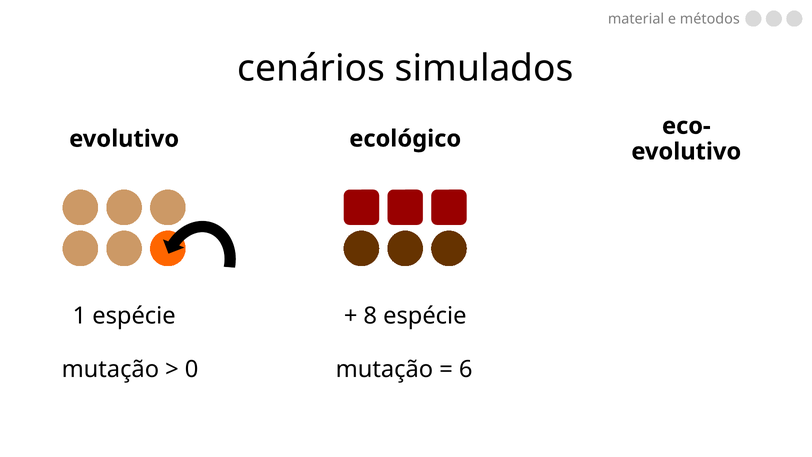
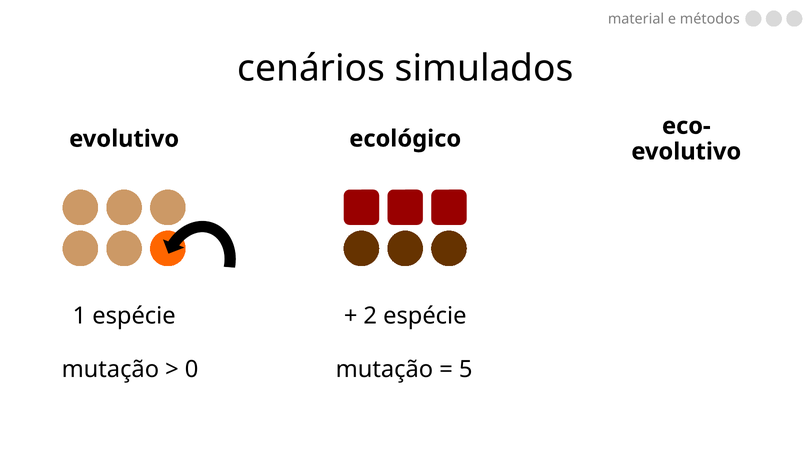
8: 8 -> 2
6: 6 -> 5
